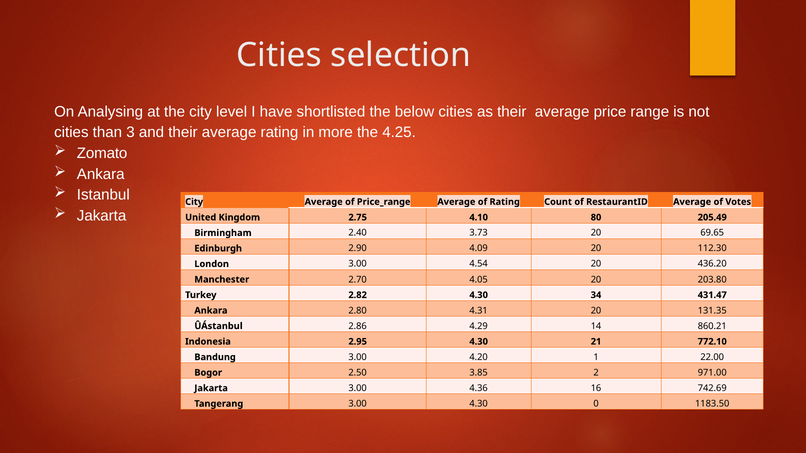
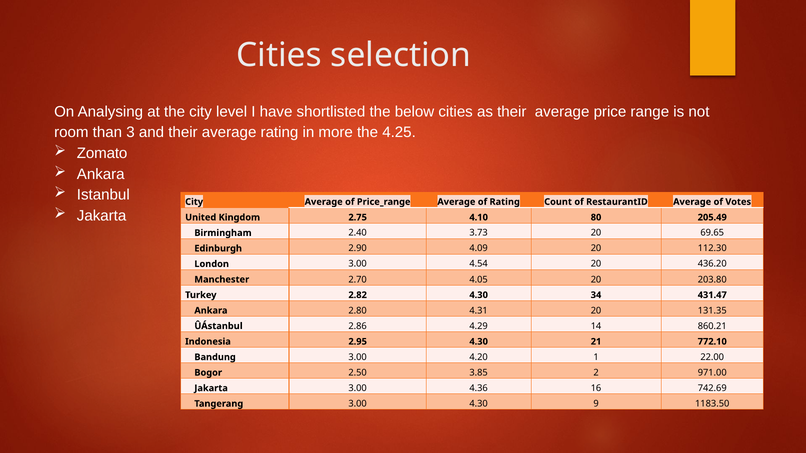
cities at (71, 133): cities -> room
0: 0 -> 9
